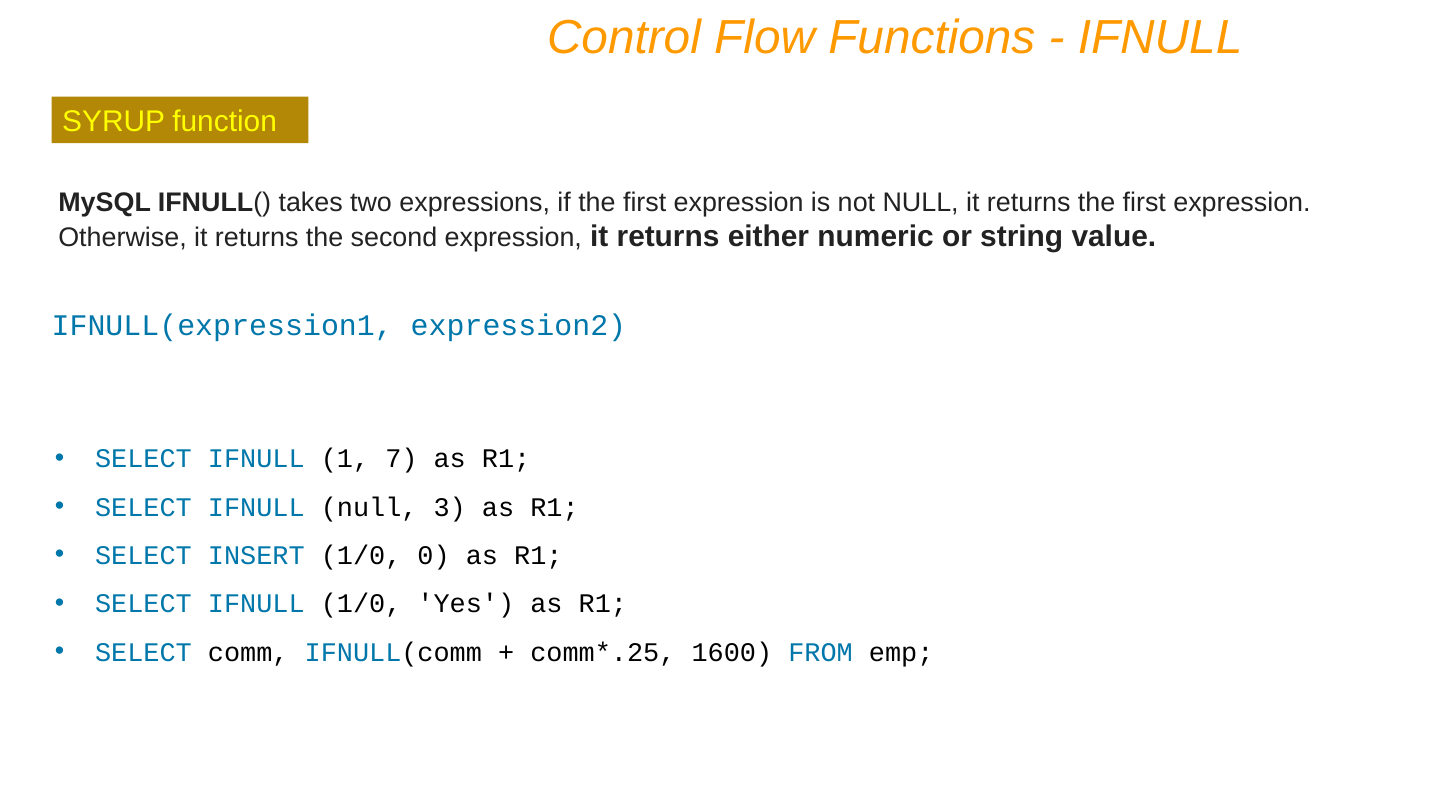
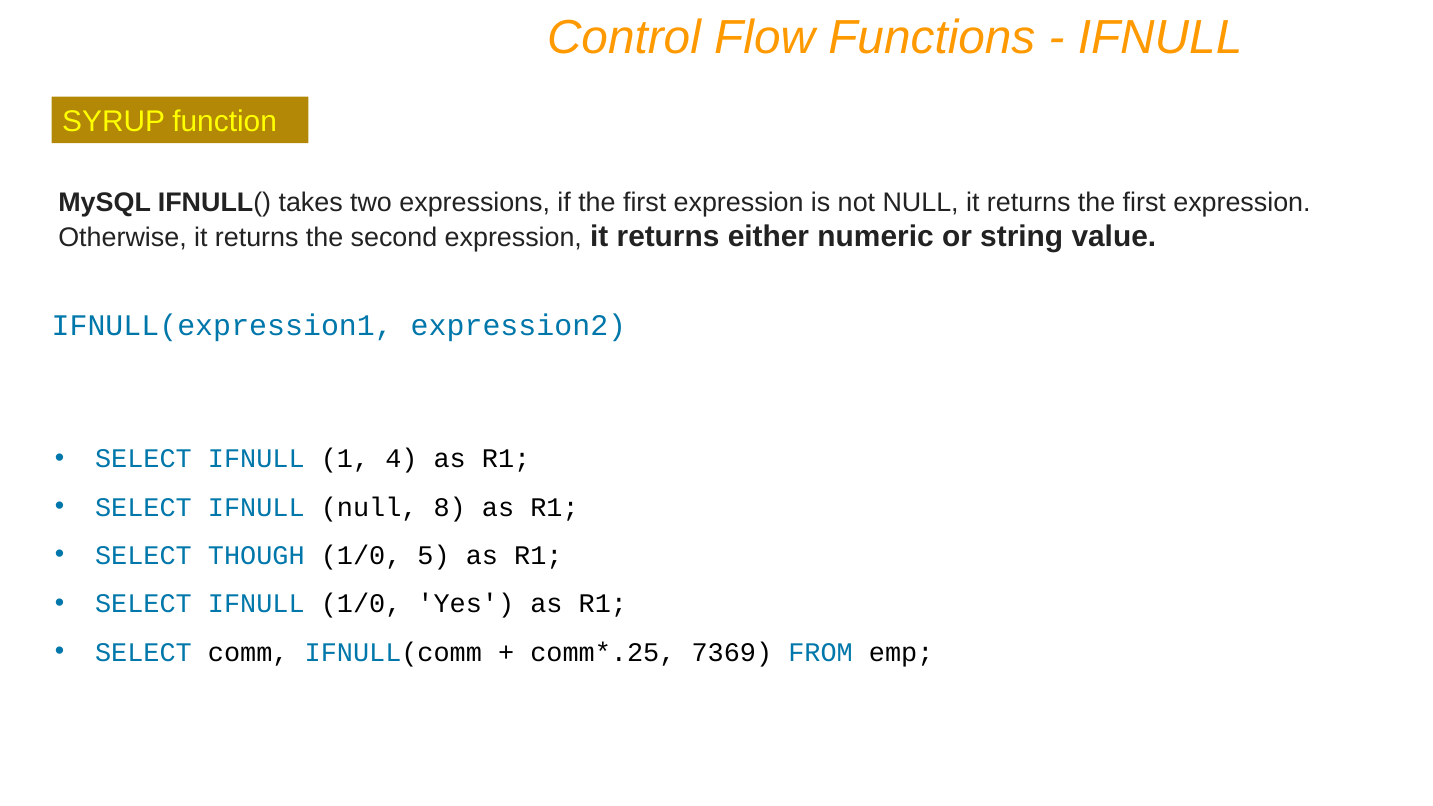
7: 7 -> 4
3: 3 -> 8
INSERT: INSERT -> THOUGH
0: 0 -> 5
1600: 1600 -> 7369
